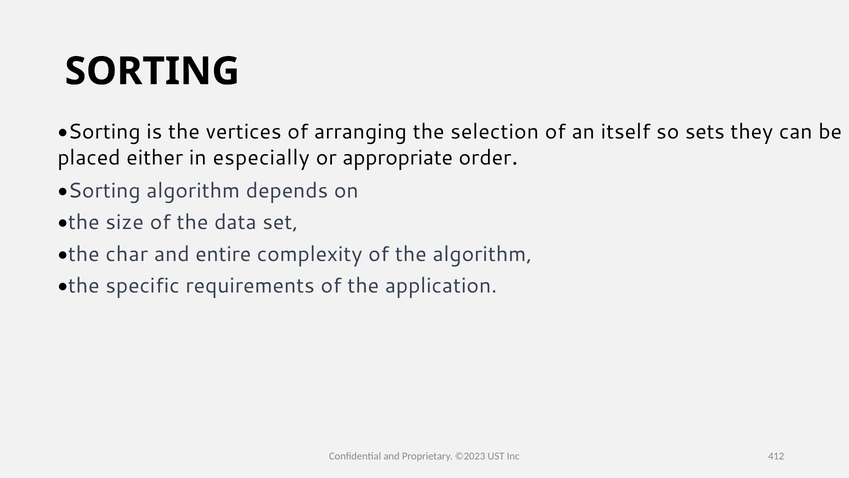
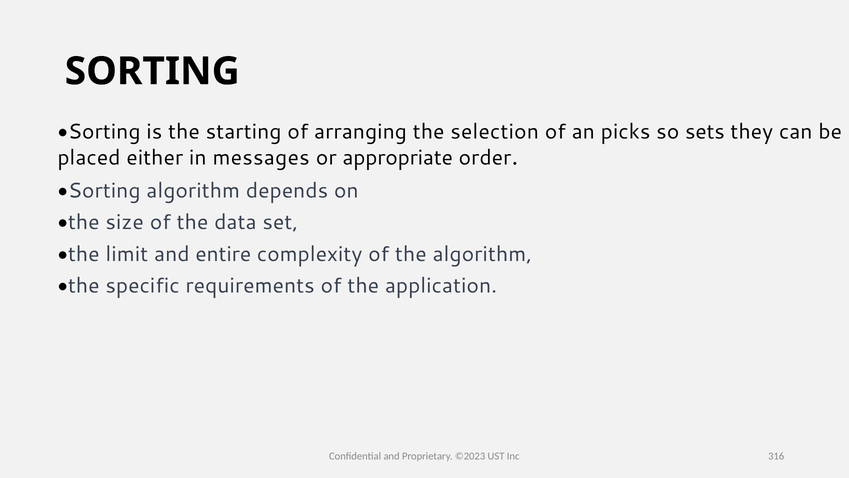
vertices: vertices -> starting
itself: itself -> picks
especially: especially -> messages
char: char -> limit
412: 412 -> 316
